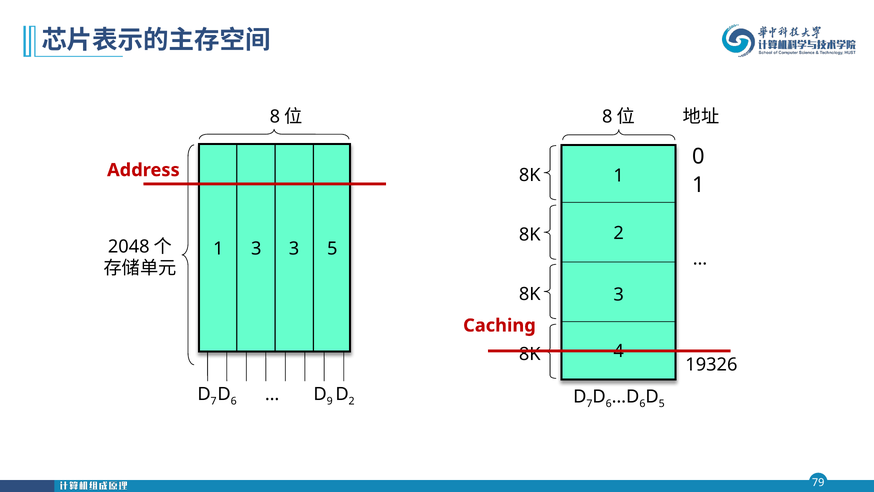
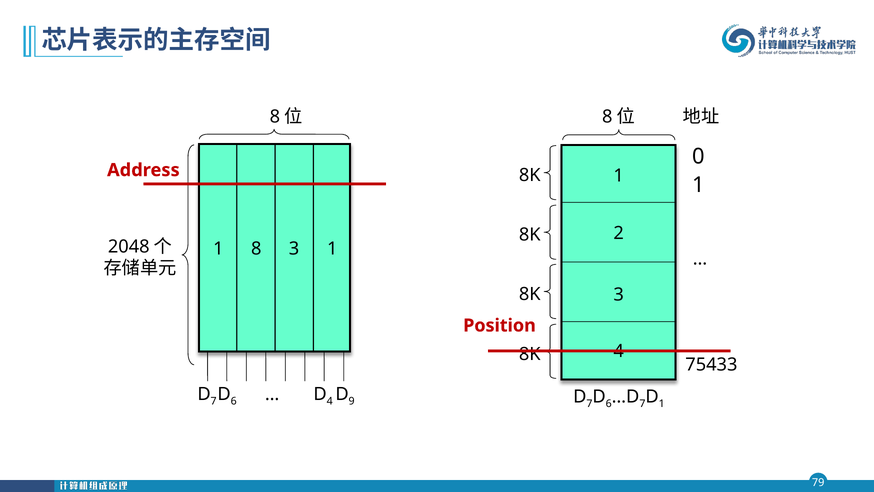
3 at (256, 249): 3 -> 8
3 5: 5 -> 1
Caching: Caching -> Position
19326: 19326 -> 75433
9 at (330, 401): 9 -> 4
2 at (352, 401): 2 -> 9
6 at (642, 404): 6 -> 7
5 at (662, 404): 5 -> 1
